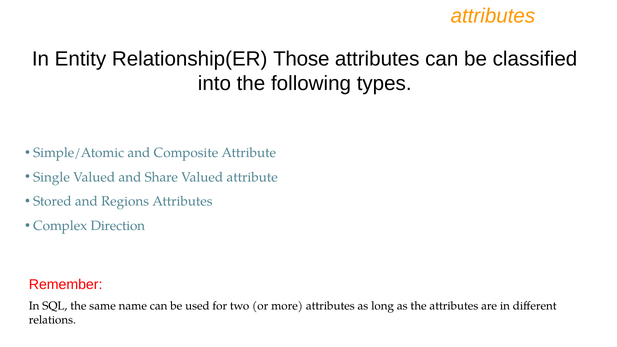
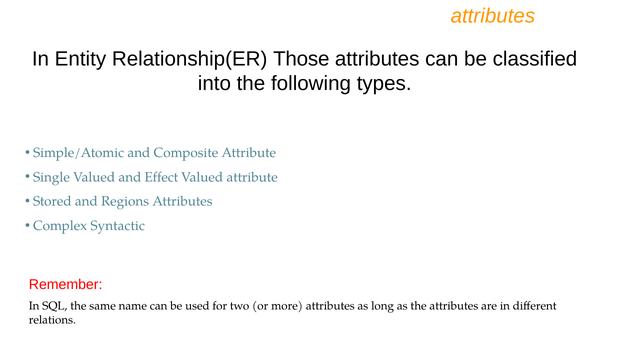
Share: Share -> Effect
Direction: Direction -> Syntactic
